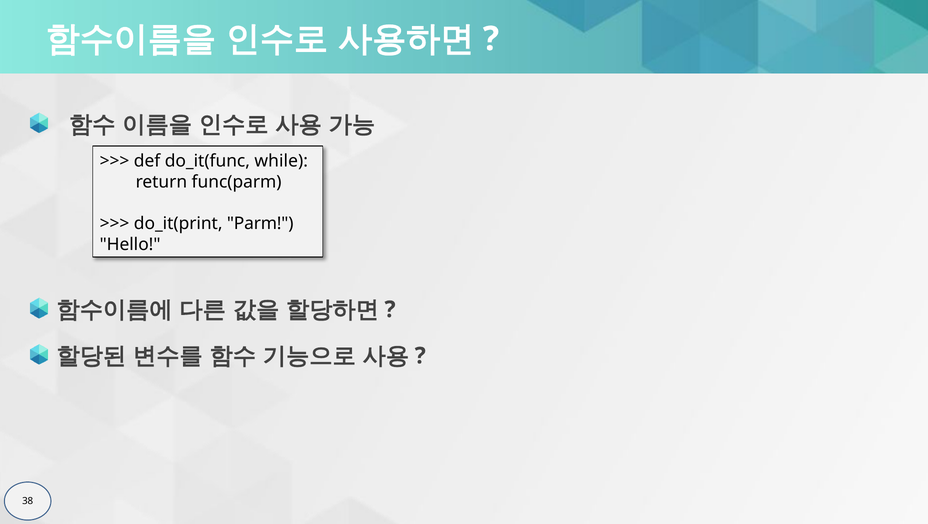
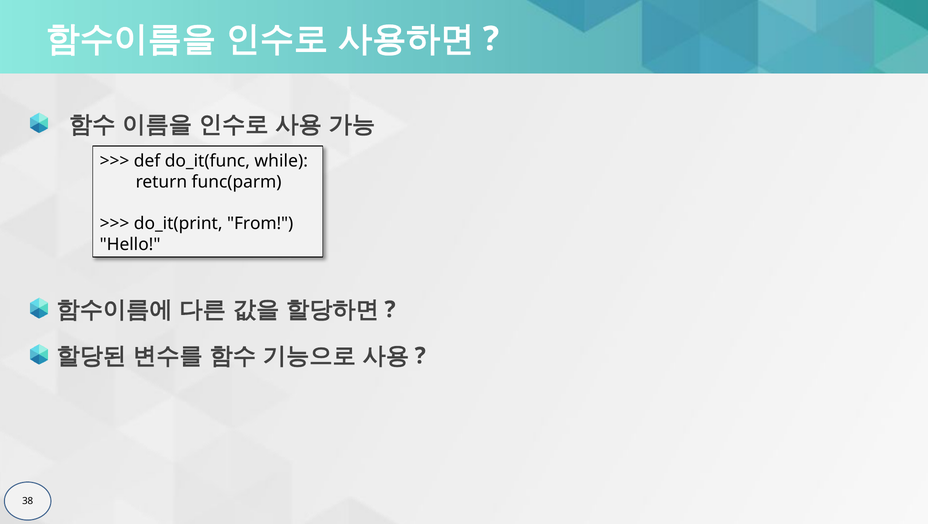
Parm: Parm -> From
